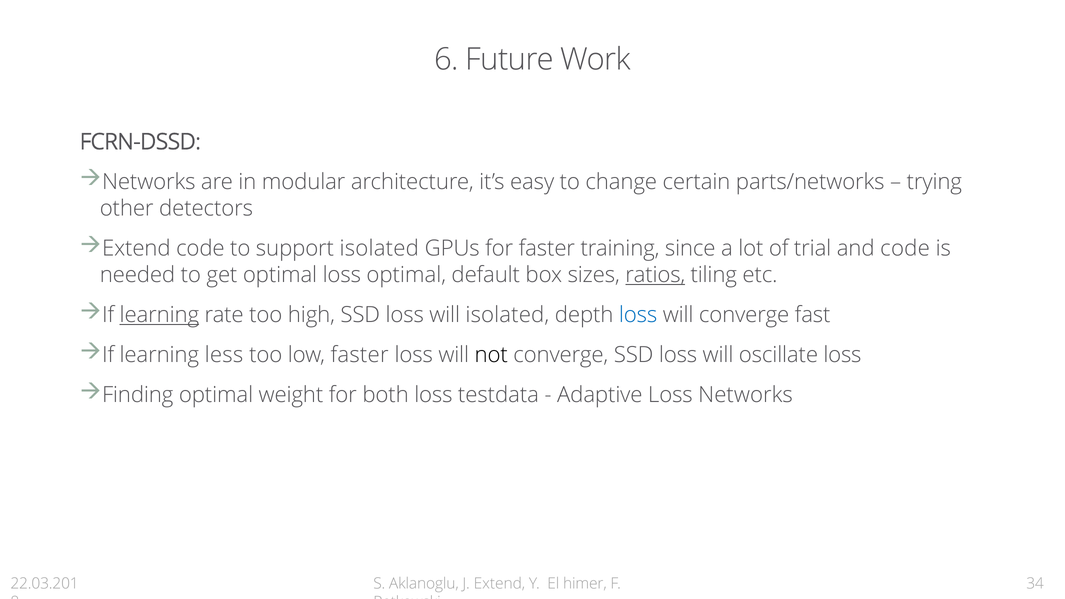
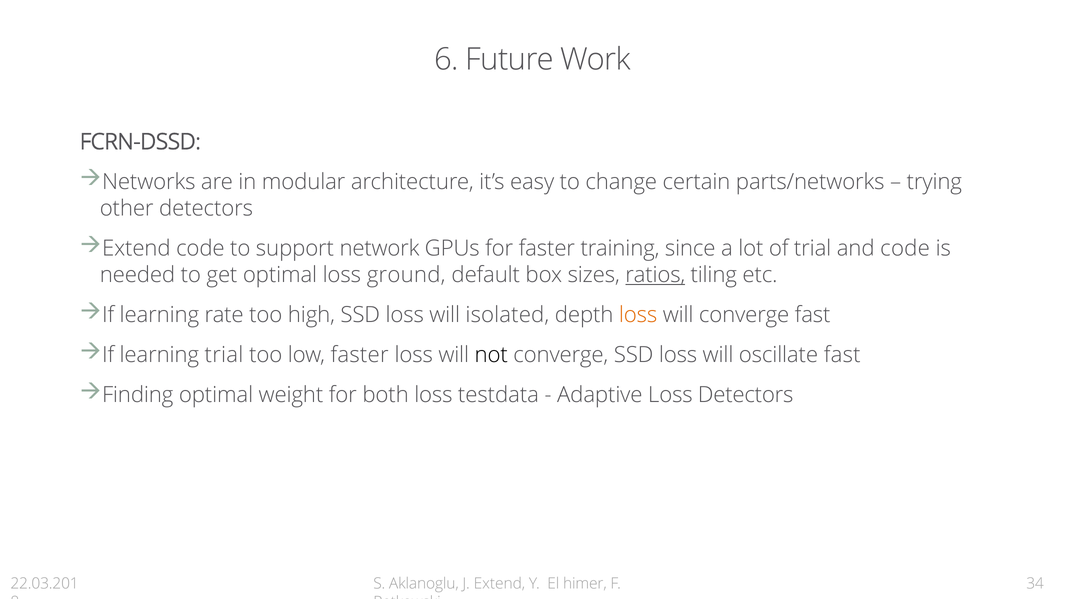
support isolated: isolated -> network
loss optimal: optimal -> ground
learning at (159, 315) underline: present -> none
loss at (638, 315) colour: blue -> orange
learning less: less -> trial
oscillate loss: loss -> fast
Loss Networks: Networks -> Detectors
